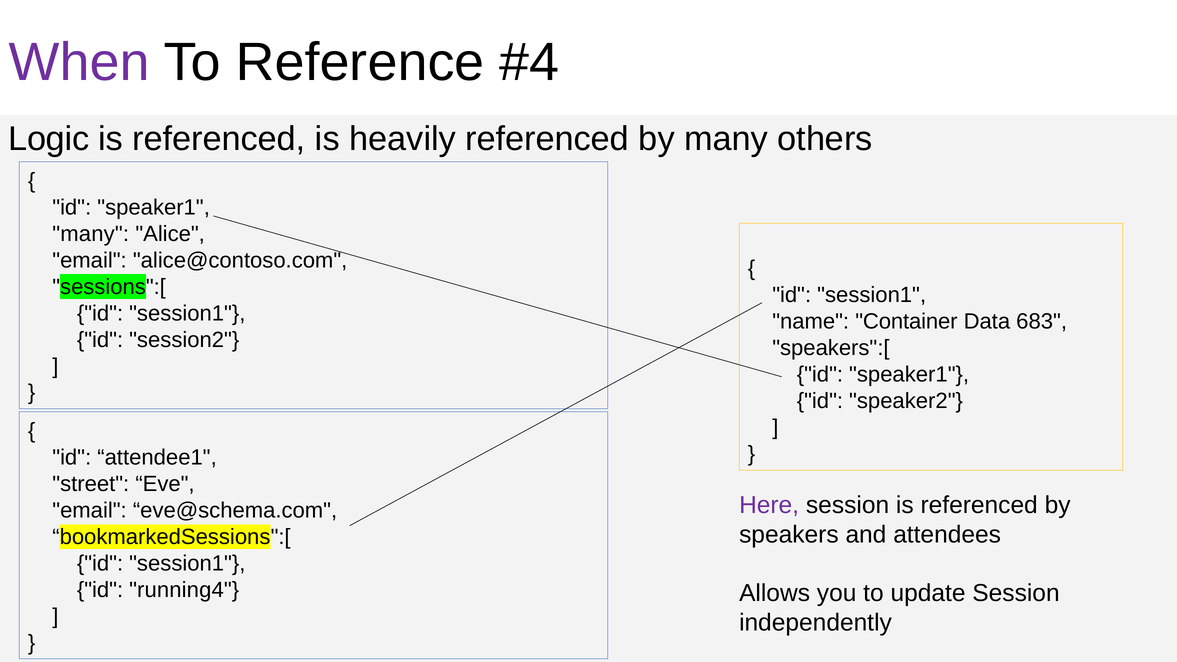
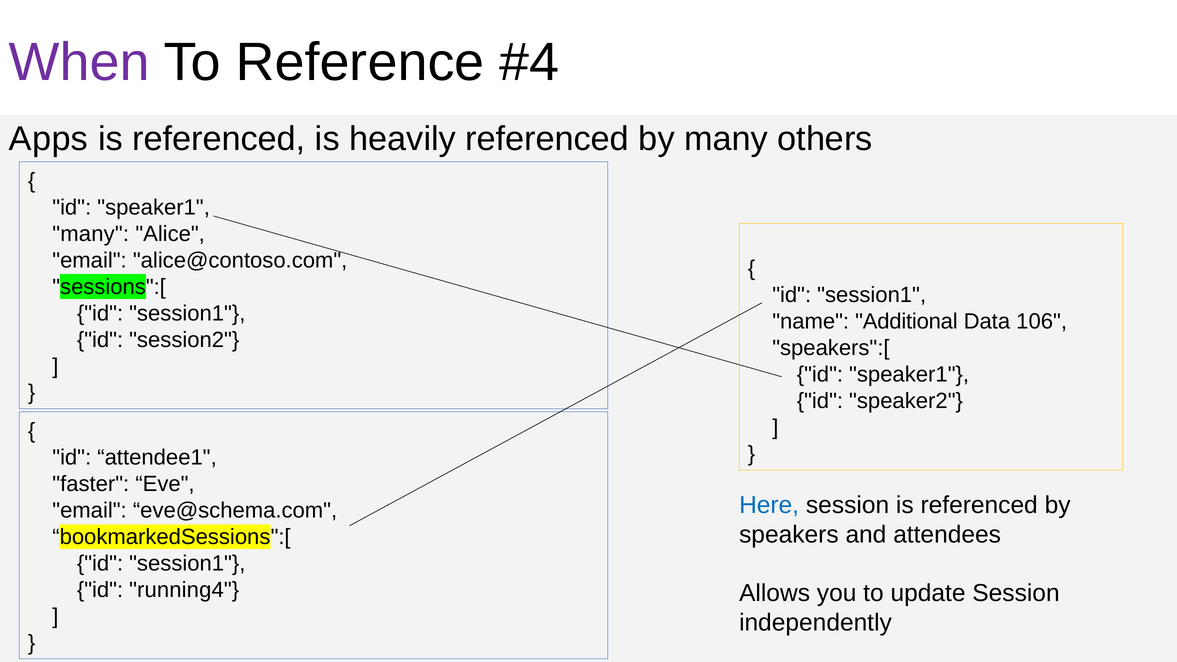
Logic: Logic -> Apps
Container: Container -> Additional
683: 683 -> 106
street: street -> faster
Here colour: purple -> blue
